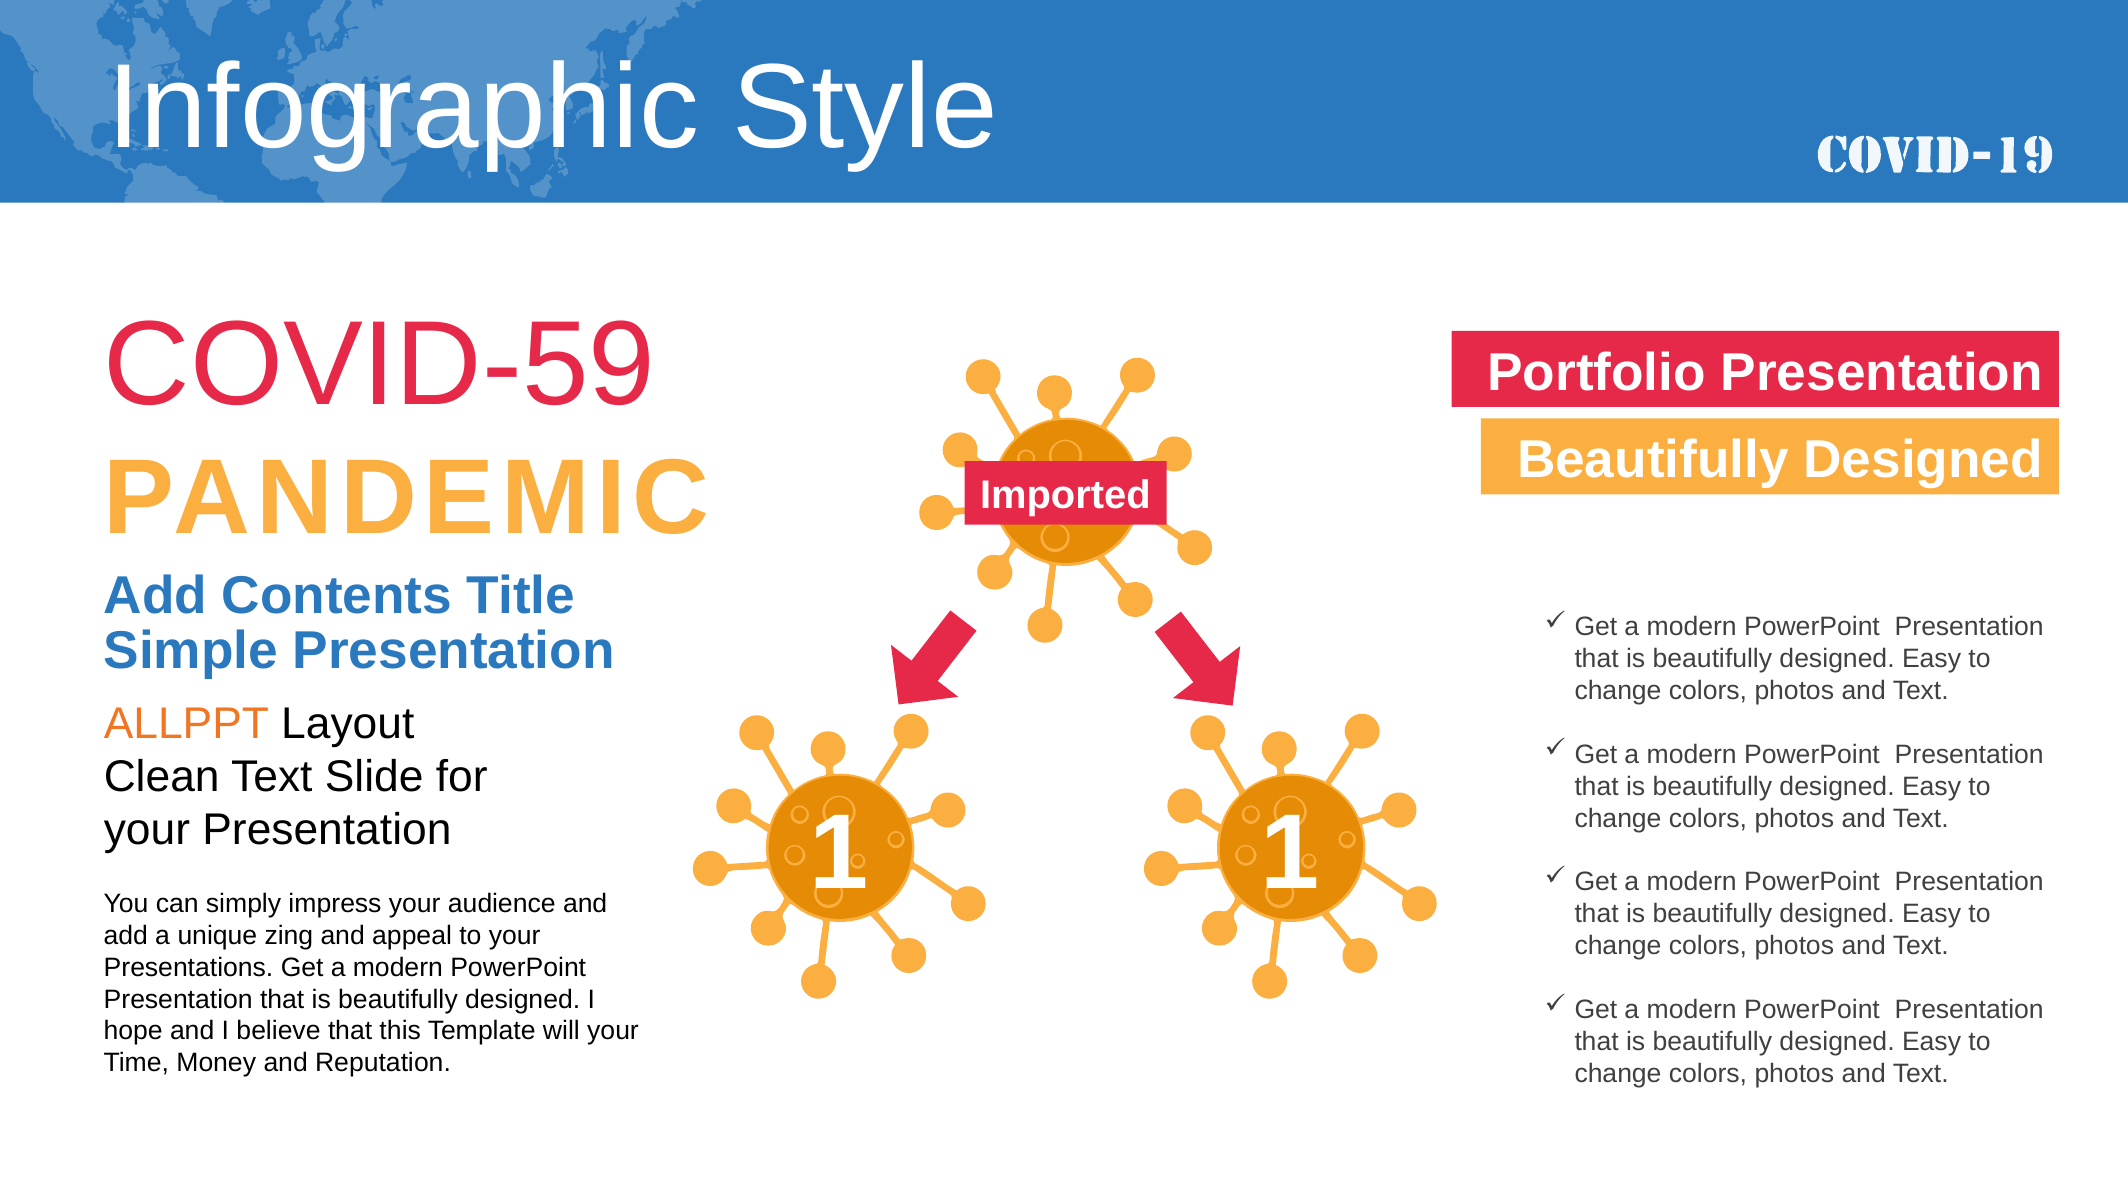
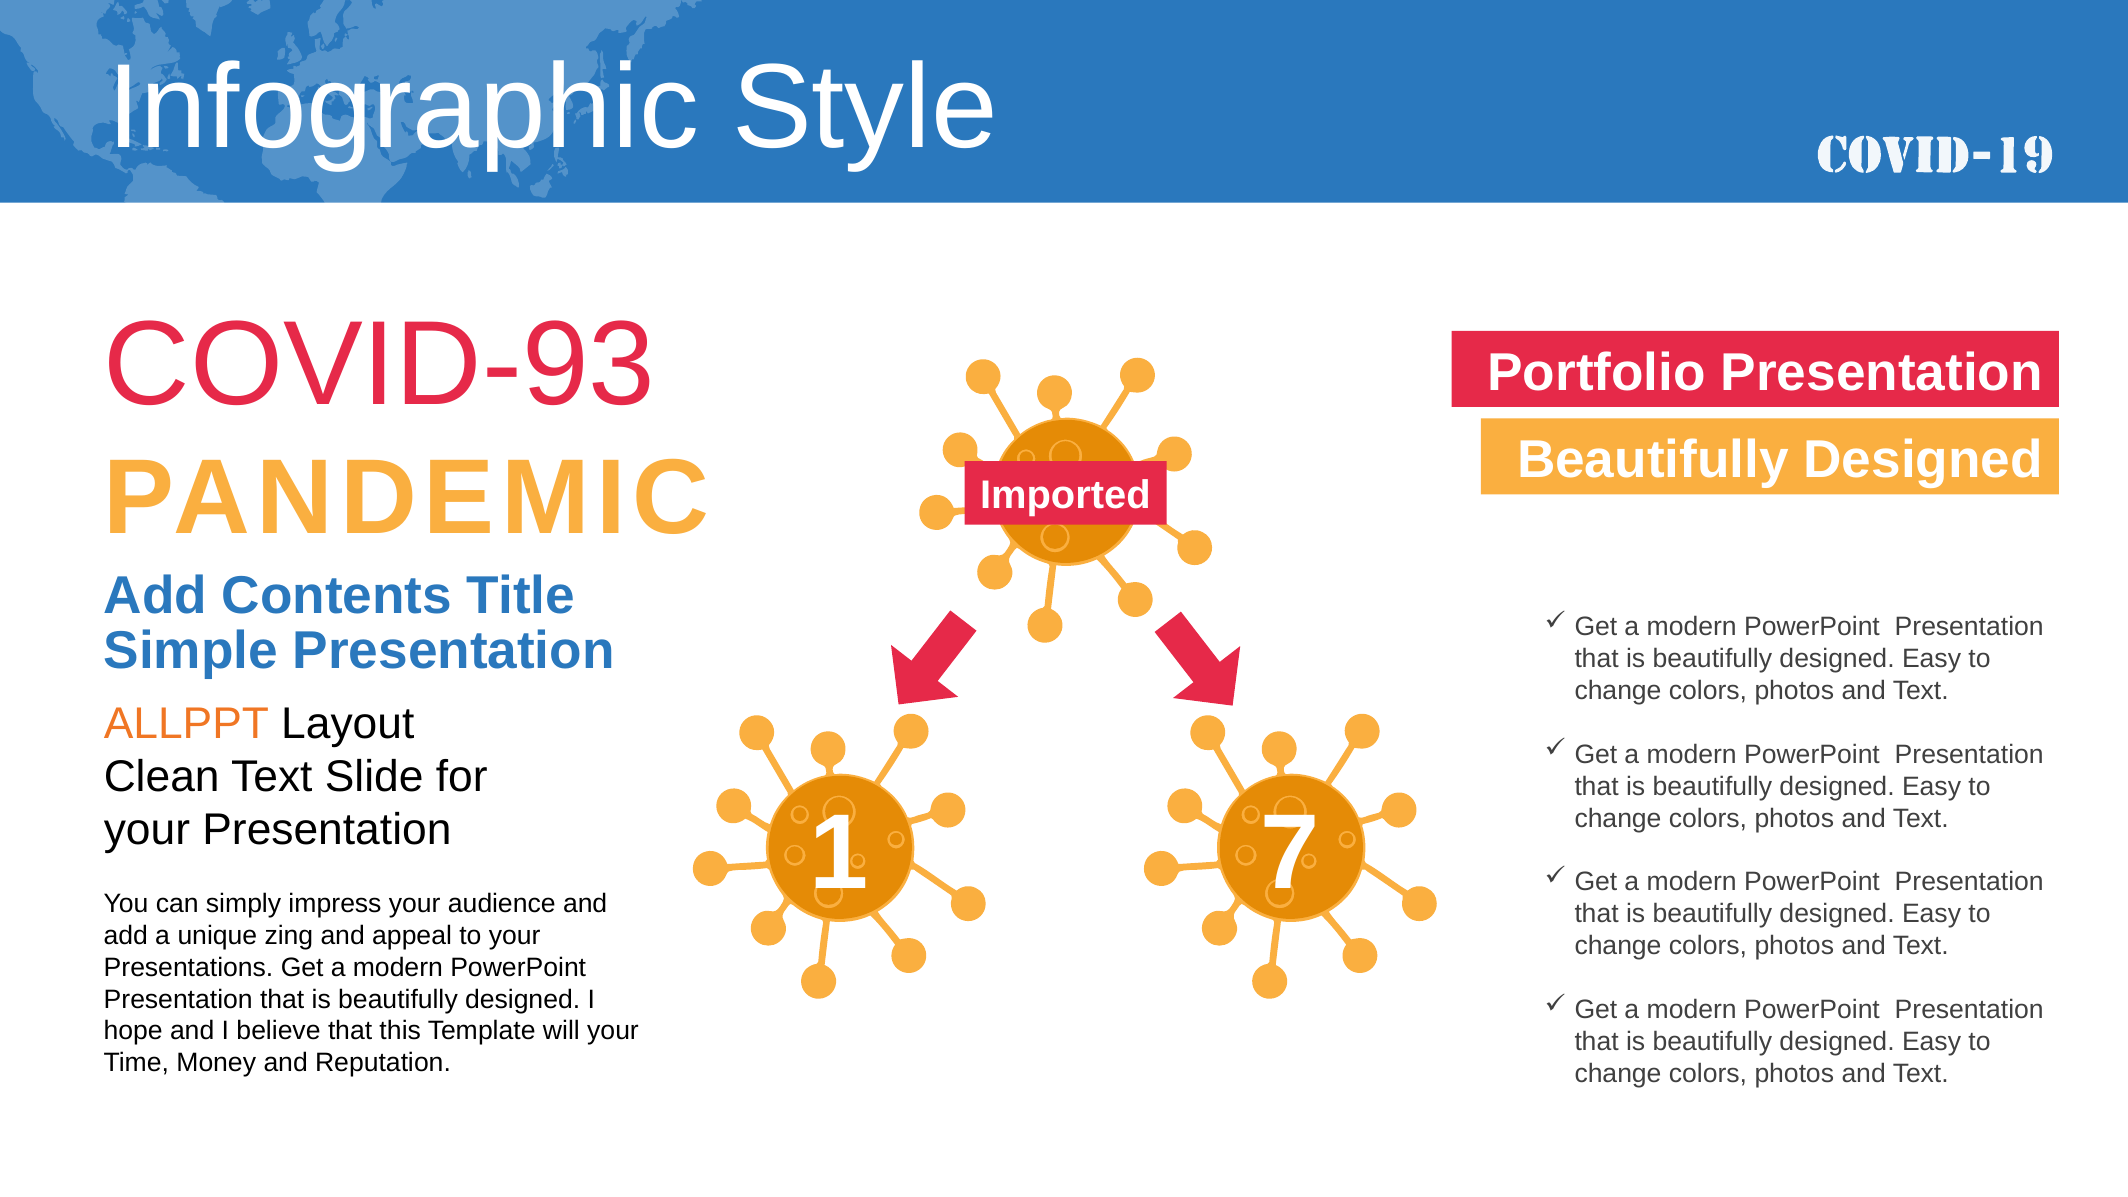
COVID-59: COVID-59 -> COVID-93
1 1: 1 -> 7
